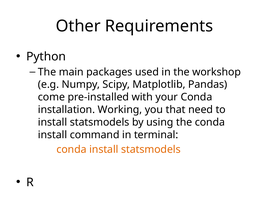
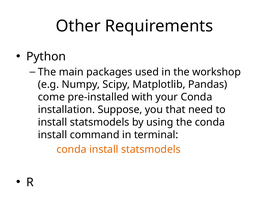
Working: Working -> Suppose
